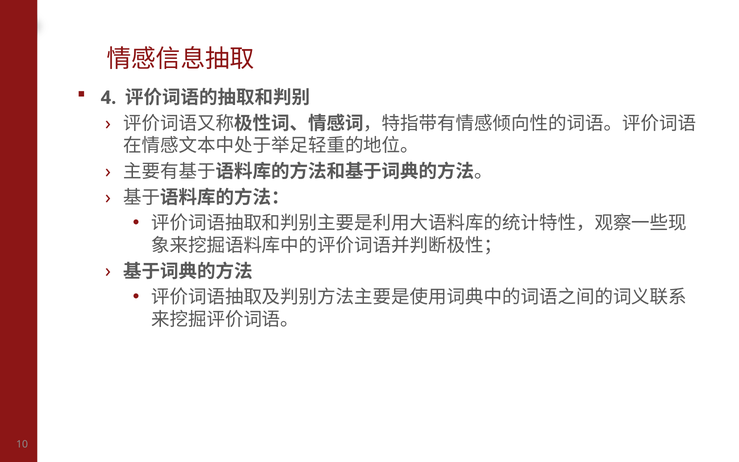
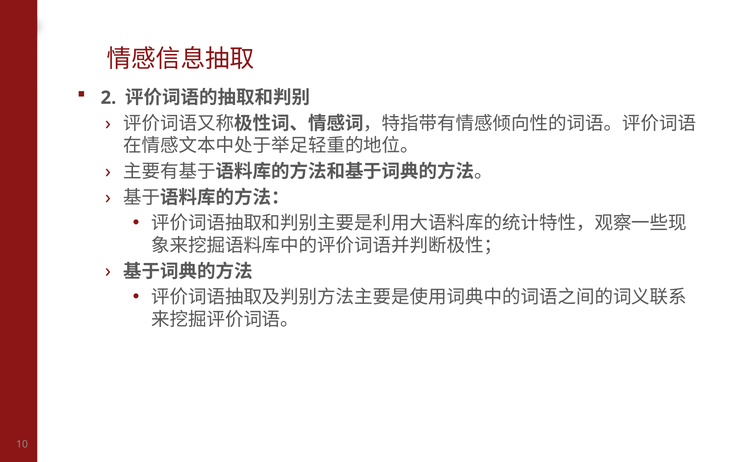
4: 4 -> 2
